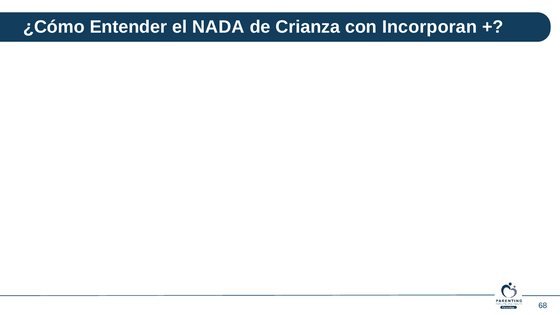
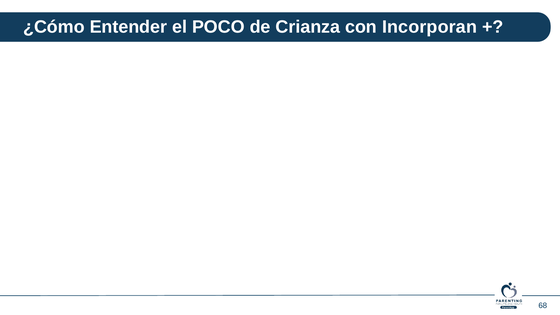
NADA: NADA -> POCO
